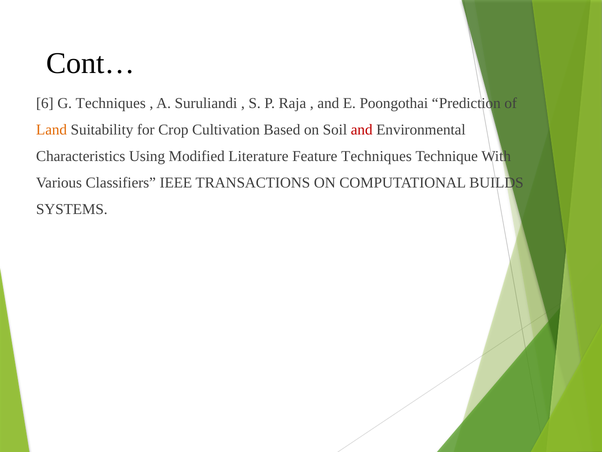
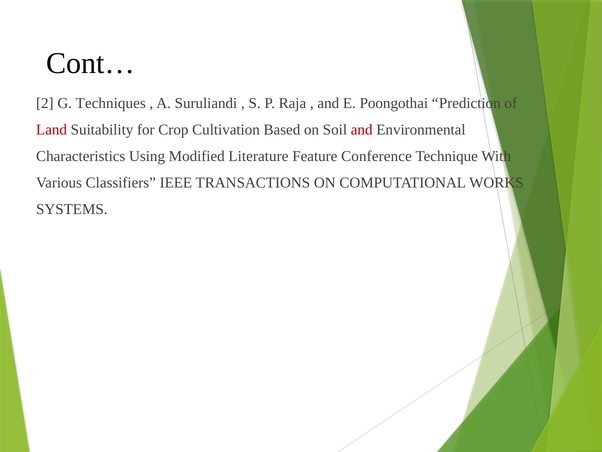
6: 6 -> 2
Land colour: orange -> red
Feature Techniques: Techniques -> Conference
BUILDS: BUILDS -> WORKS
